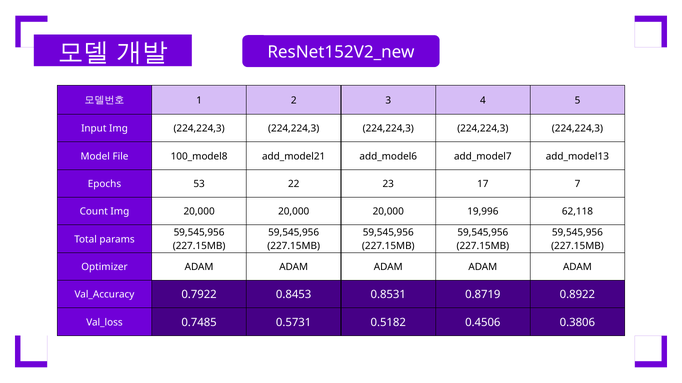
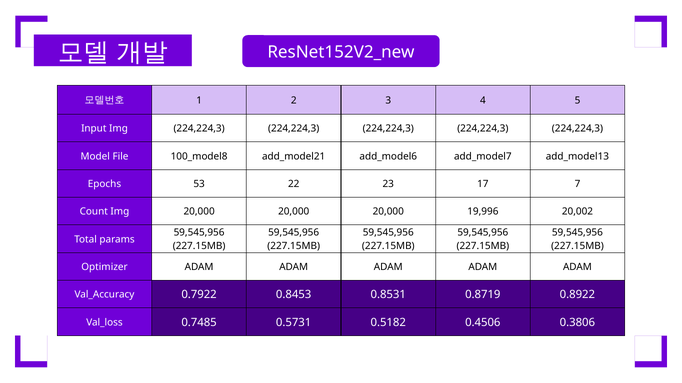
62,118: 62,118 -> 20,002
